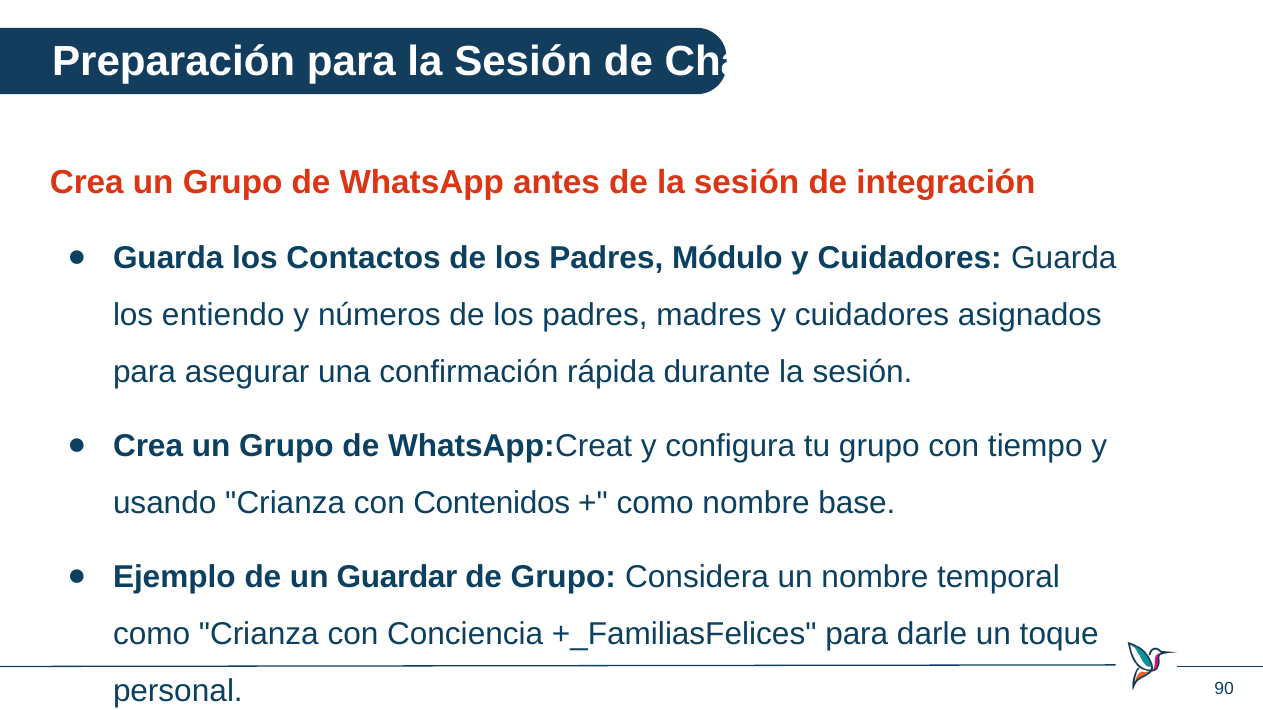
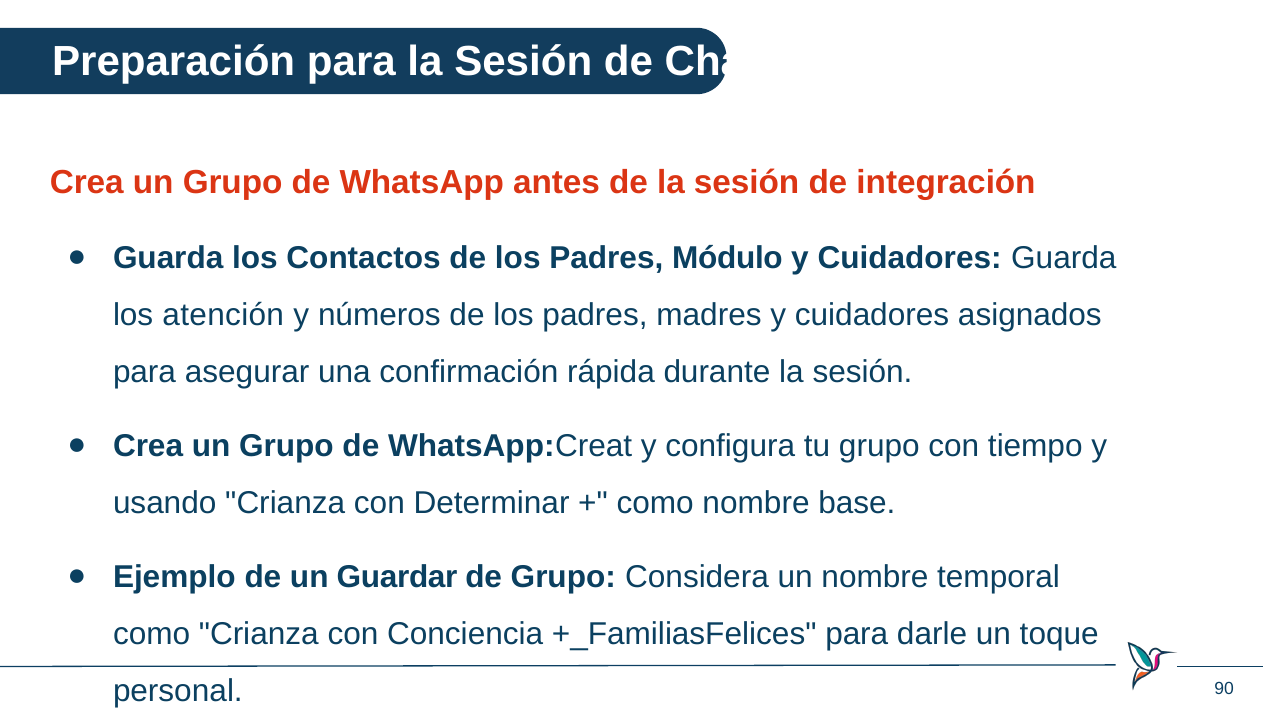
entiendo: entiendo -> atención
Contenidos: Contenidos -> Determinar
